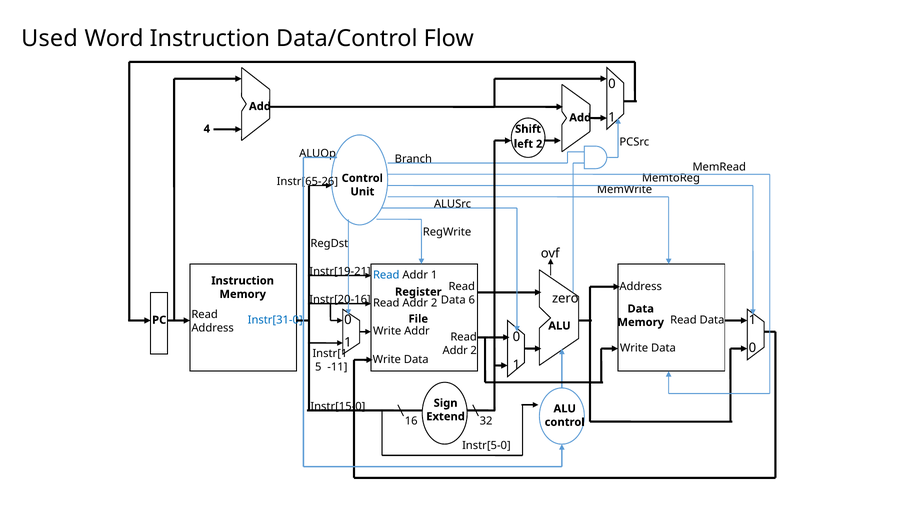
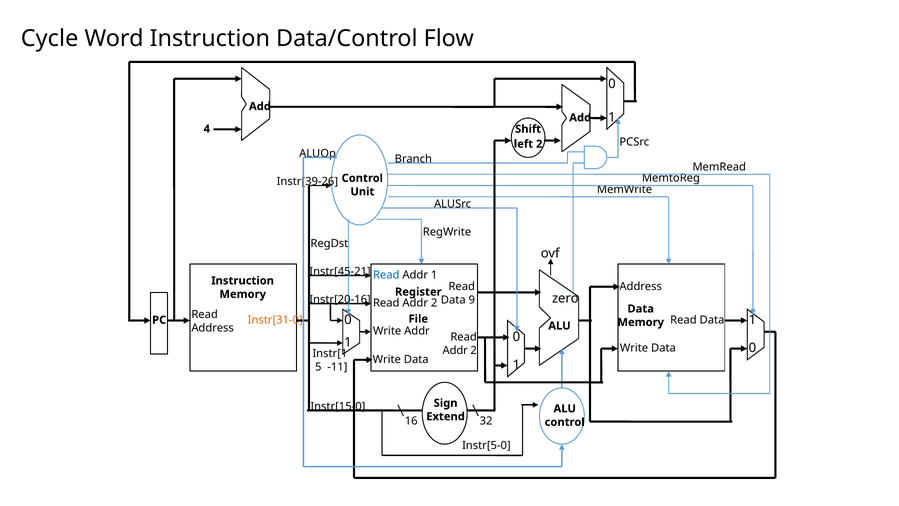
Used: Used -> Cycle
Instr[65-26: Instr[65-26 -> Instr[39-26
Instr[19-21: Instr[19-21 -> Instr[45-21
6: 6 -> 9
Instr[31-0 colour: blue -> orange
